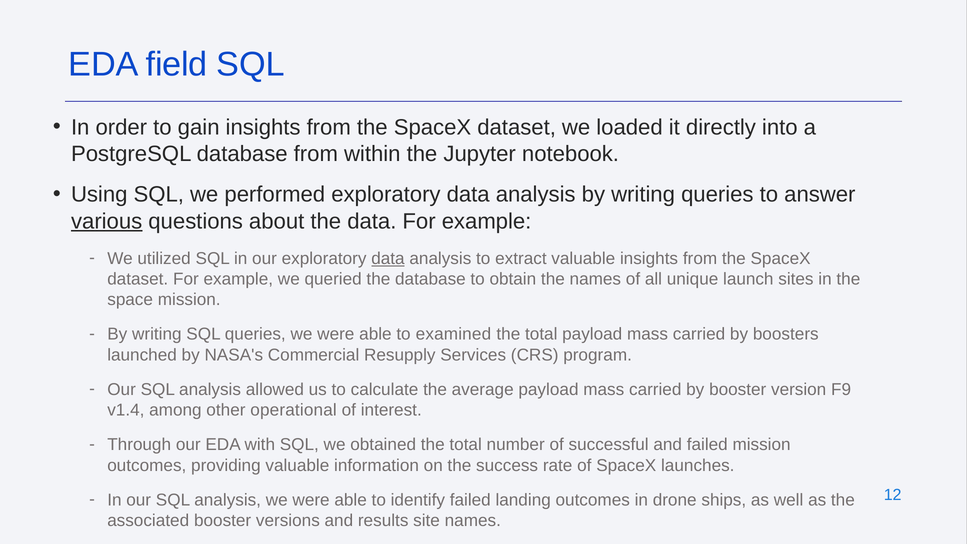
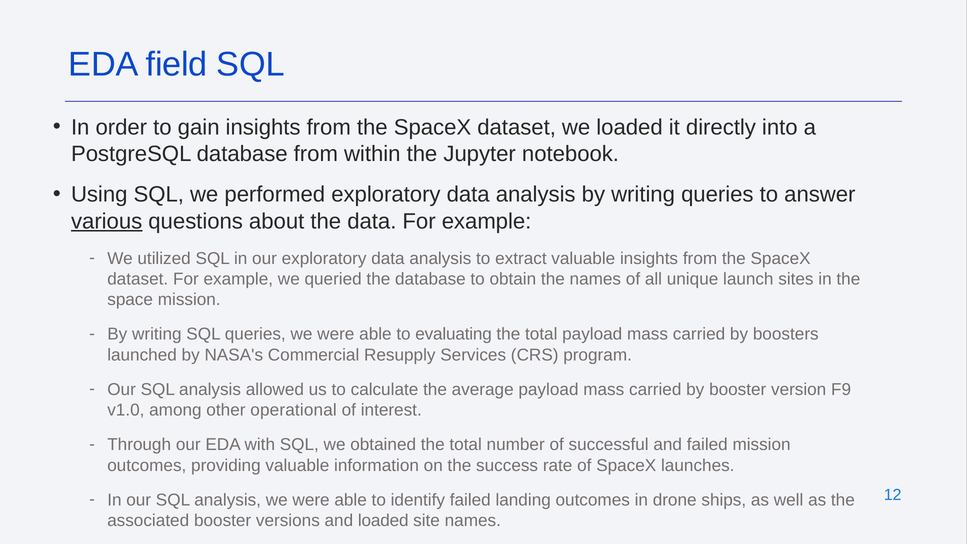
data at (388, 259) underline: present -> none
examined: examined -> evaluating
v1.4: v1.4 -> v1.0
and results: results -> loaded
